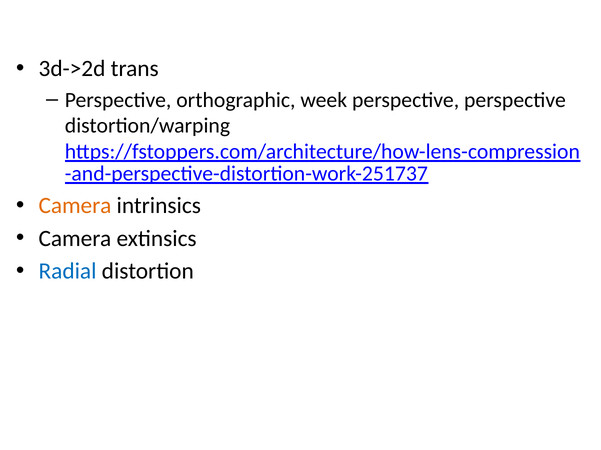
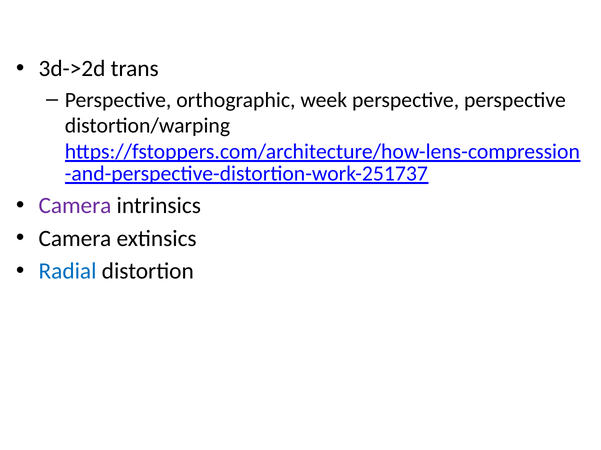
Camera at (75, 206) colour: orange -> purple
